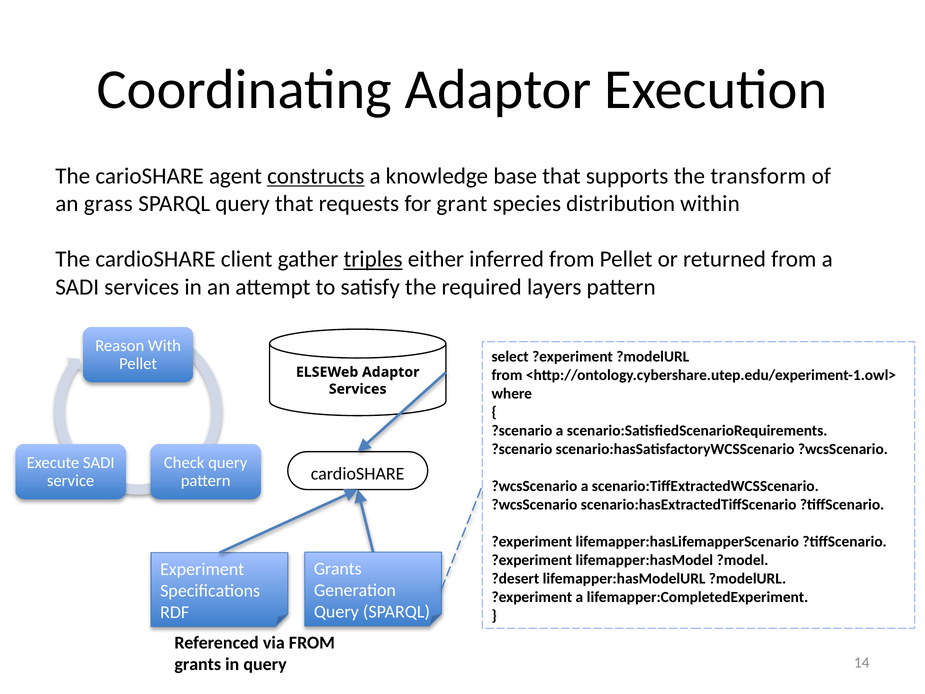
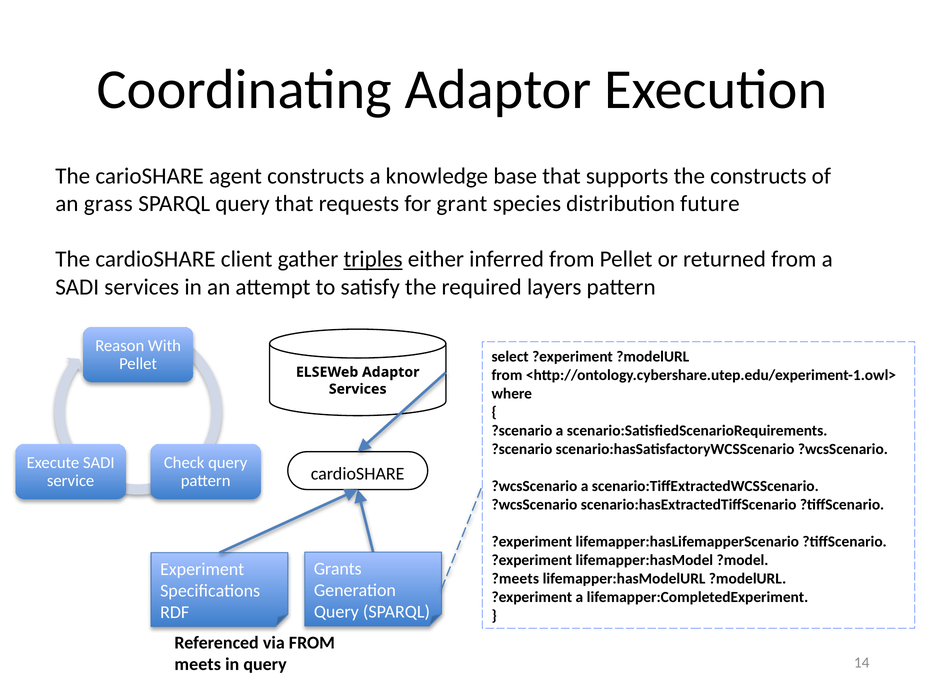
constructs at (316, 176) underline: present -> none
the transform: transform -> constructs
within: within -> future
?desert: ?desert -> ?meets
grants at (198, 664): grants -> meets
